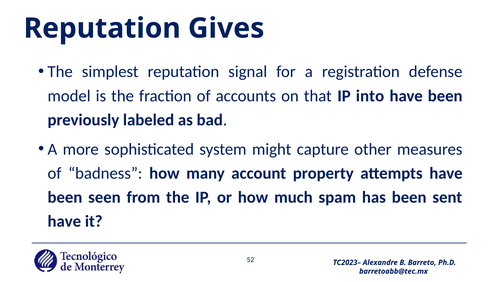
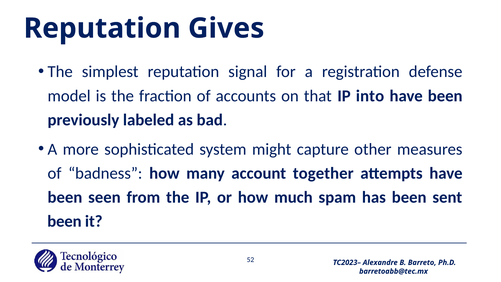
property: property -> together
have at (64, 221): have -> been
